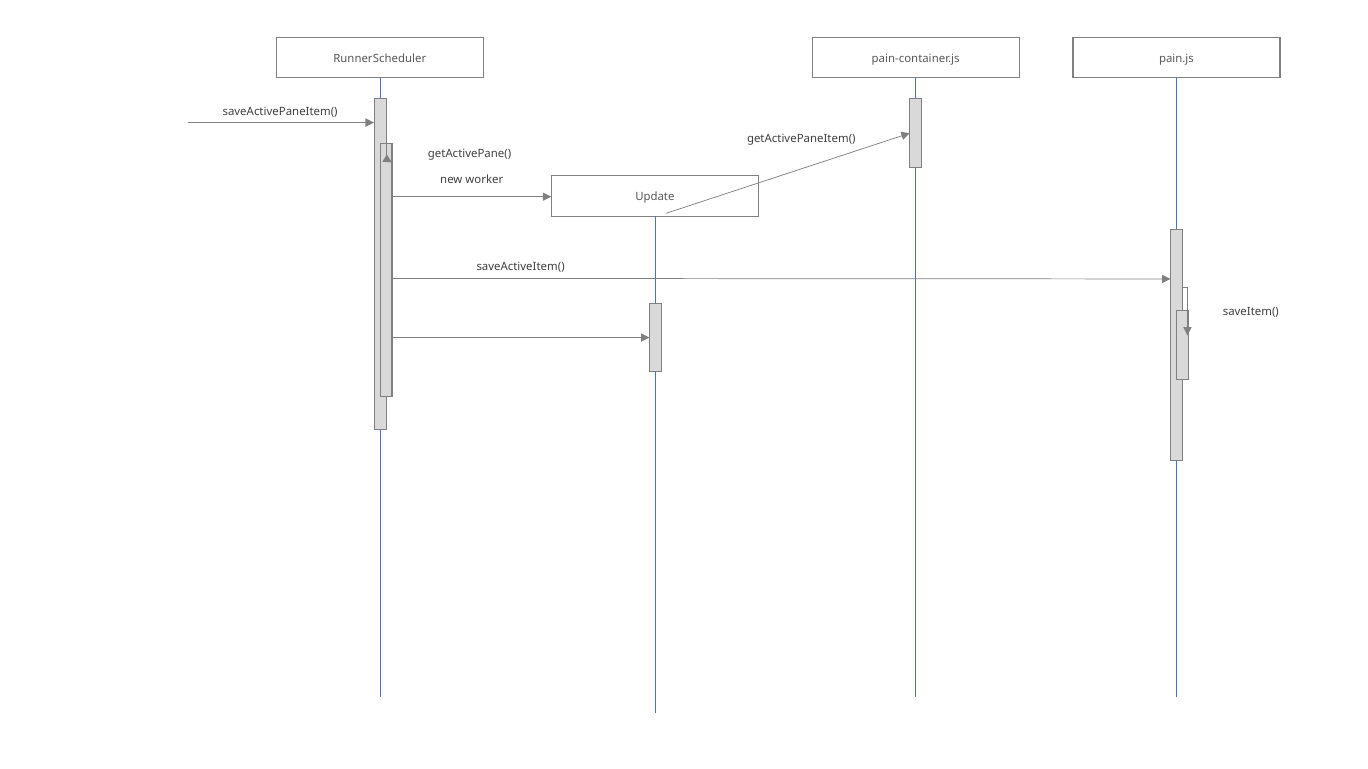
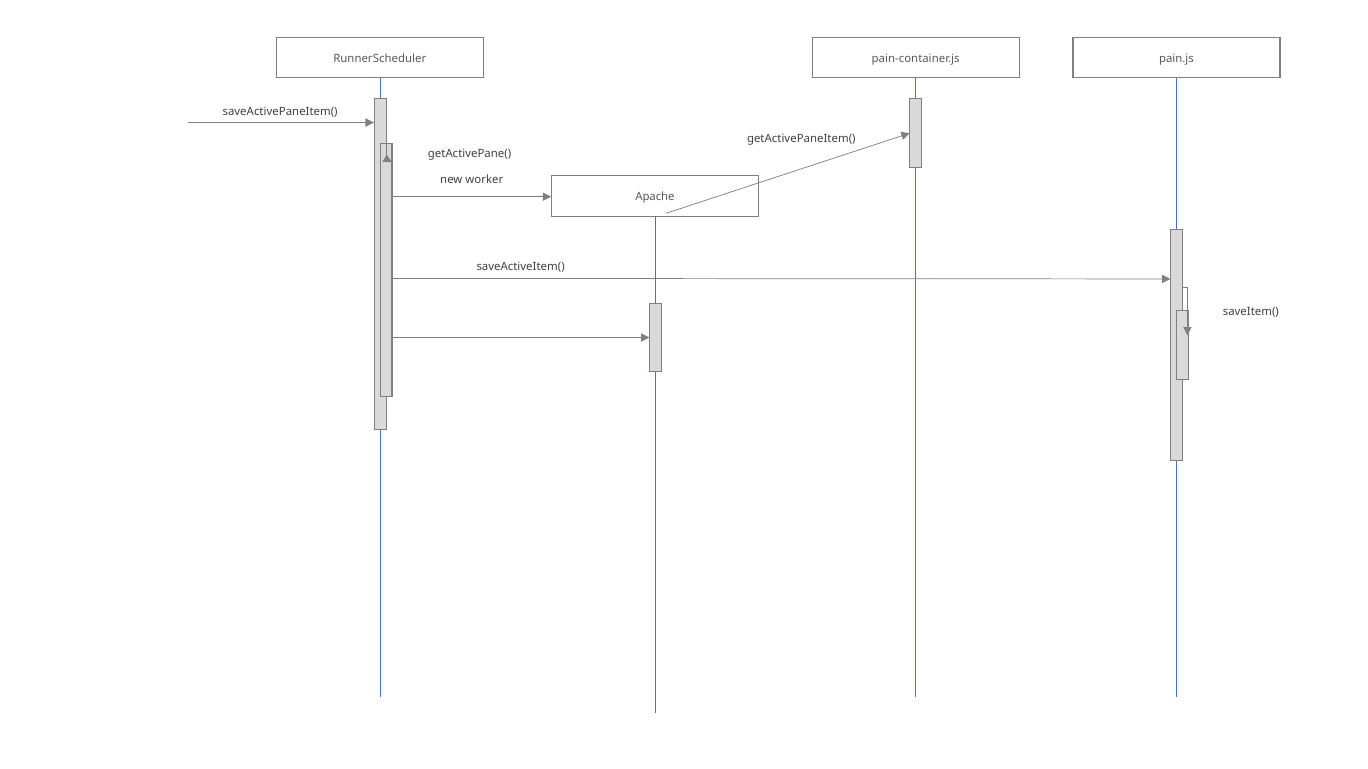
Update: Update -> Apache
